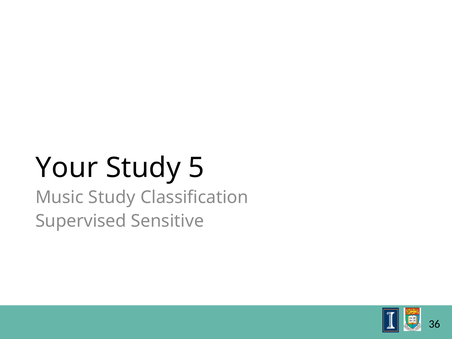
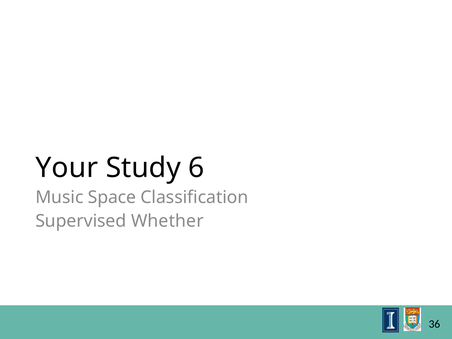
5: 5 -> 6
Music Study: Study -> Space
Sensitive: Sensitive -> Whether
